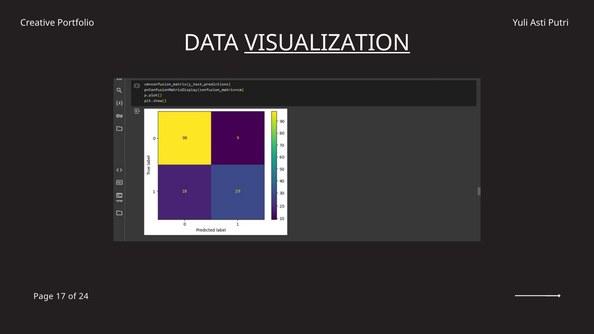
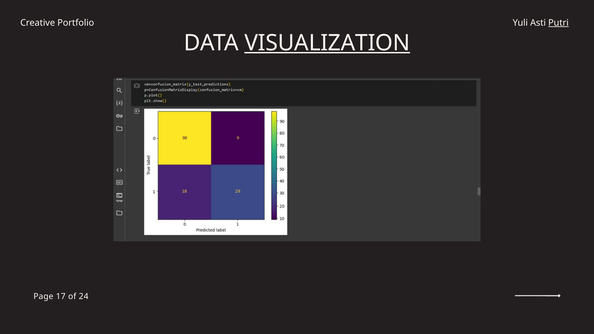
Putri underline: none -> present
